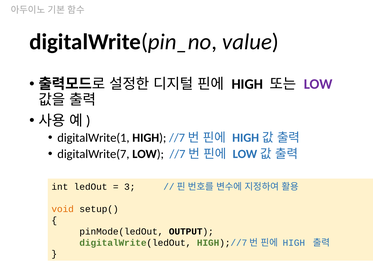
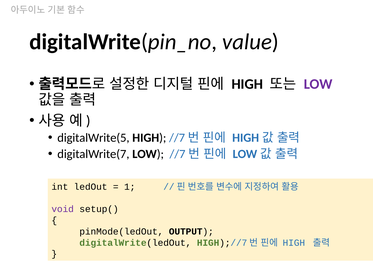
digitalWrite(1: digitalWrite(1 -> digitalWrite(5
3: 3 -> 1
void colour: orange -> purple
